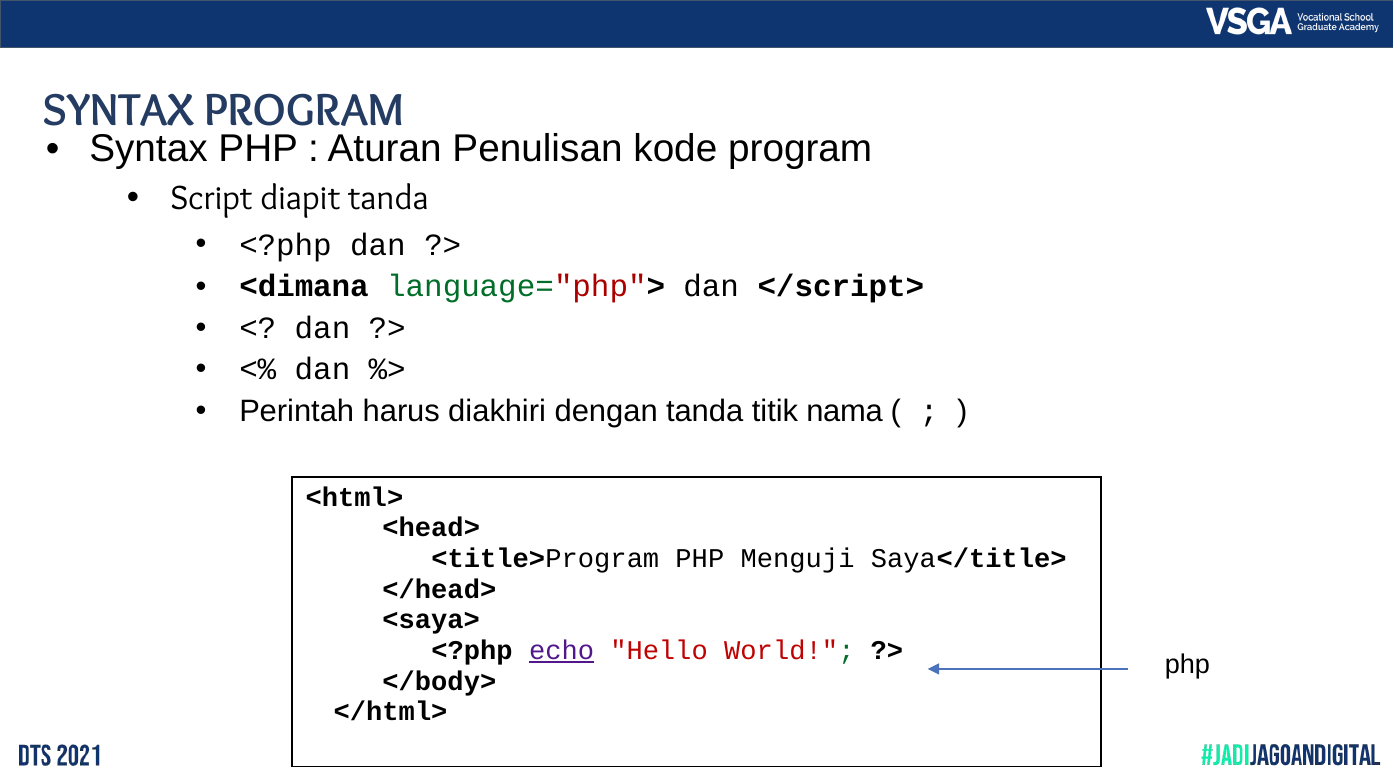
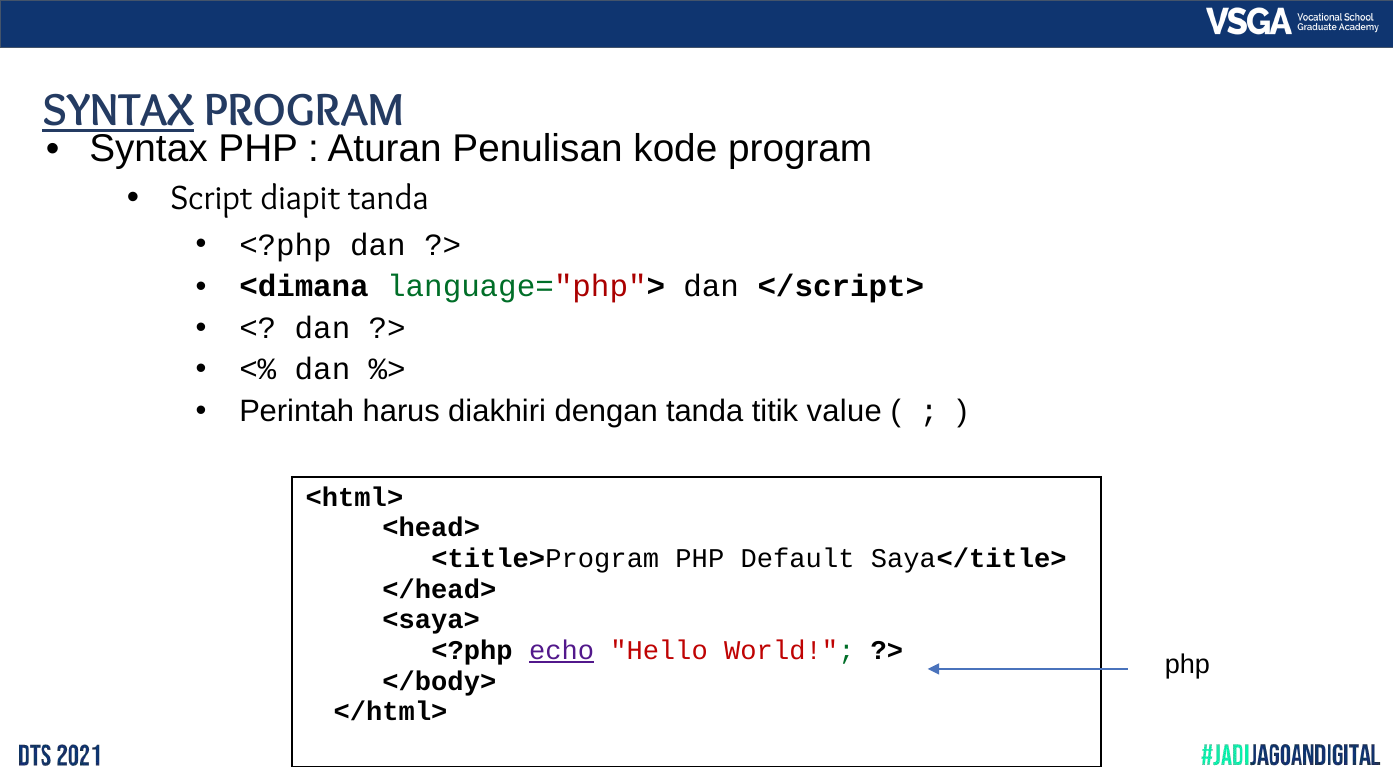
SYNTAX at (118, 110) underline: none -> present
nama: nama -> value
Menguji: Menguji -> Default
